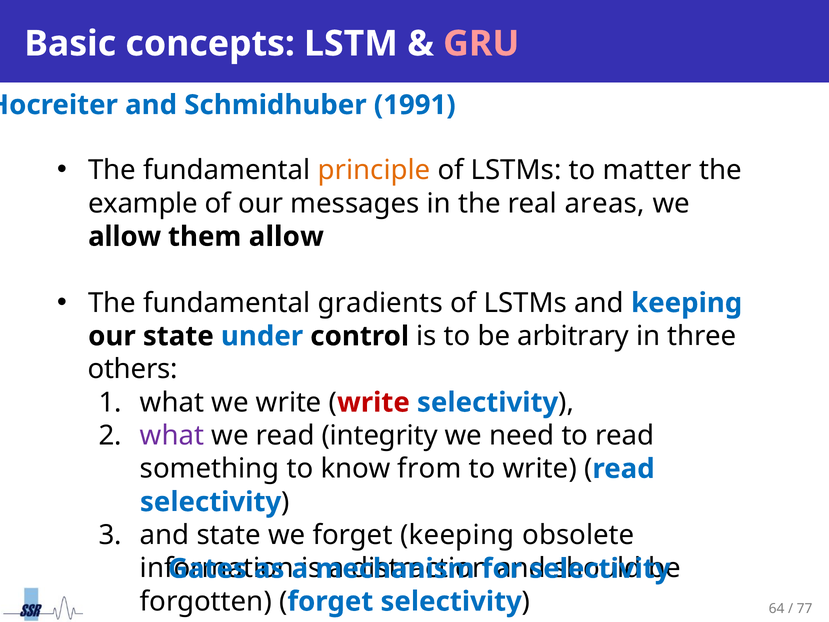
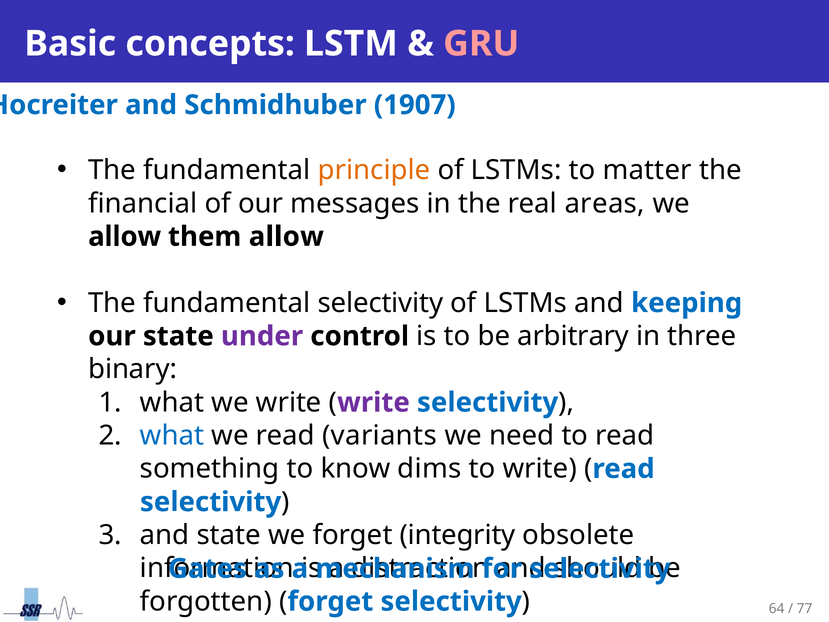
1991: 1991 -> 1907
example: example -> financial
fundamental gradients: gradients -> selectivity
under colour: blue -> purple
others: others -> binary
write at (373, 402) colour: red -> purple
what at (172, 436) colour: purple -> blue
integrity: integrity -> variants
from: from -> dims
forget keeping: keeping -> integrity
